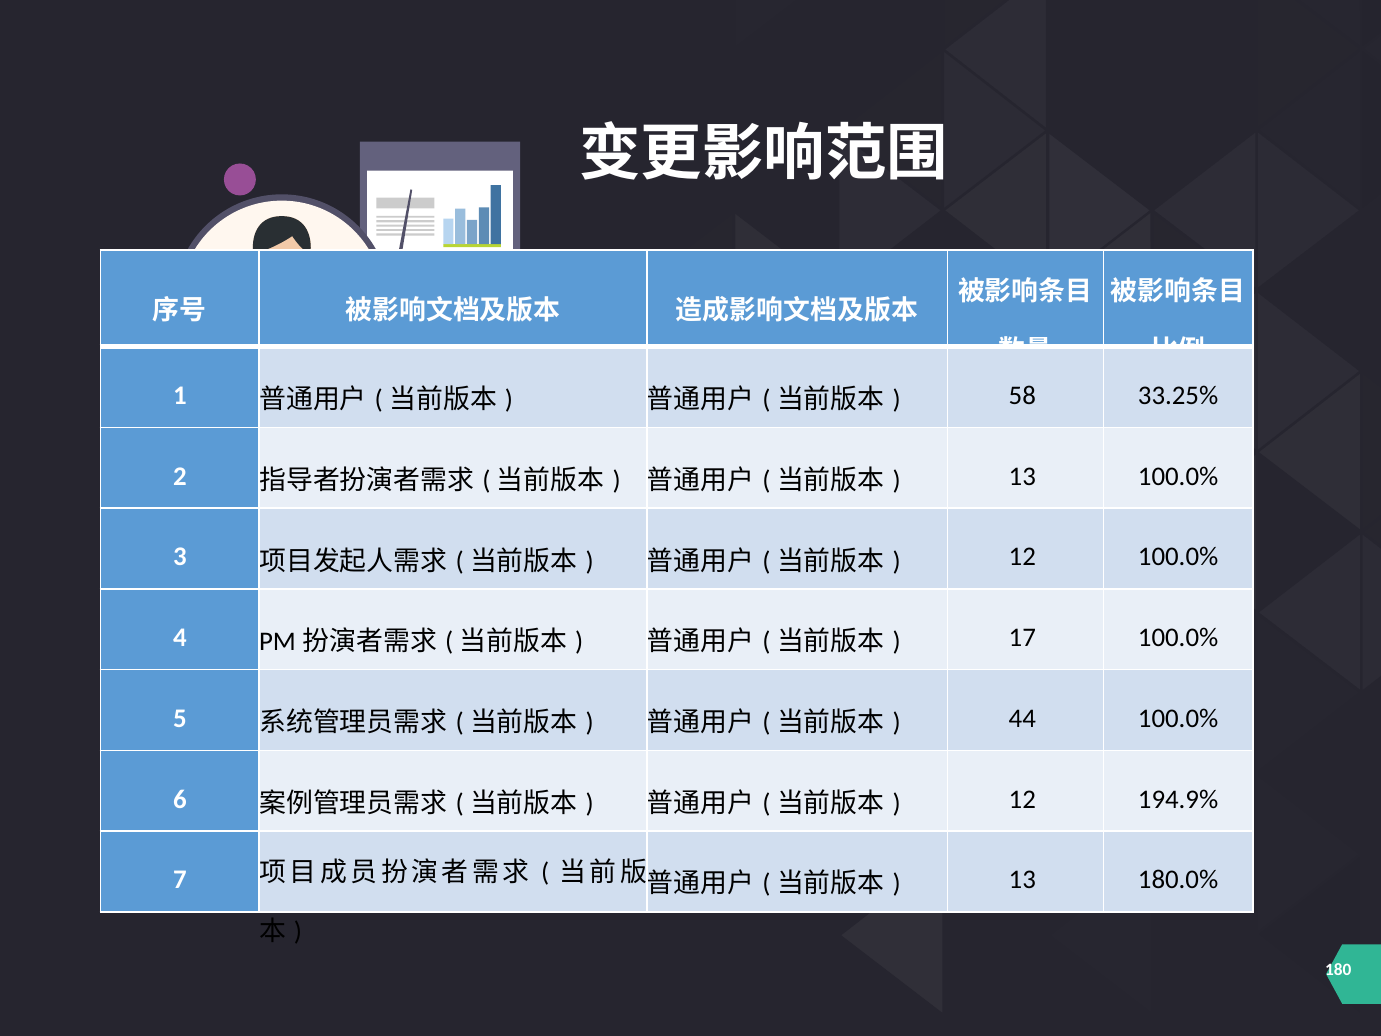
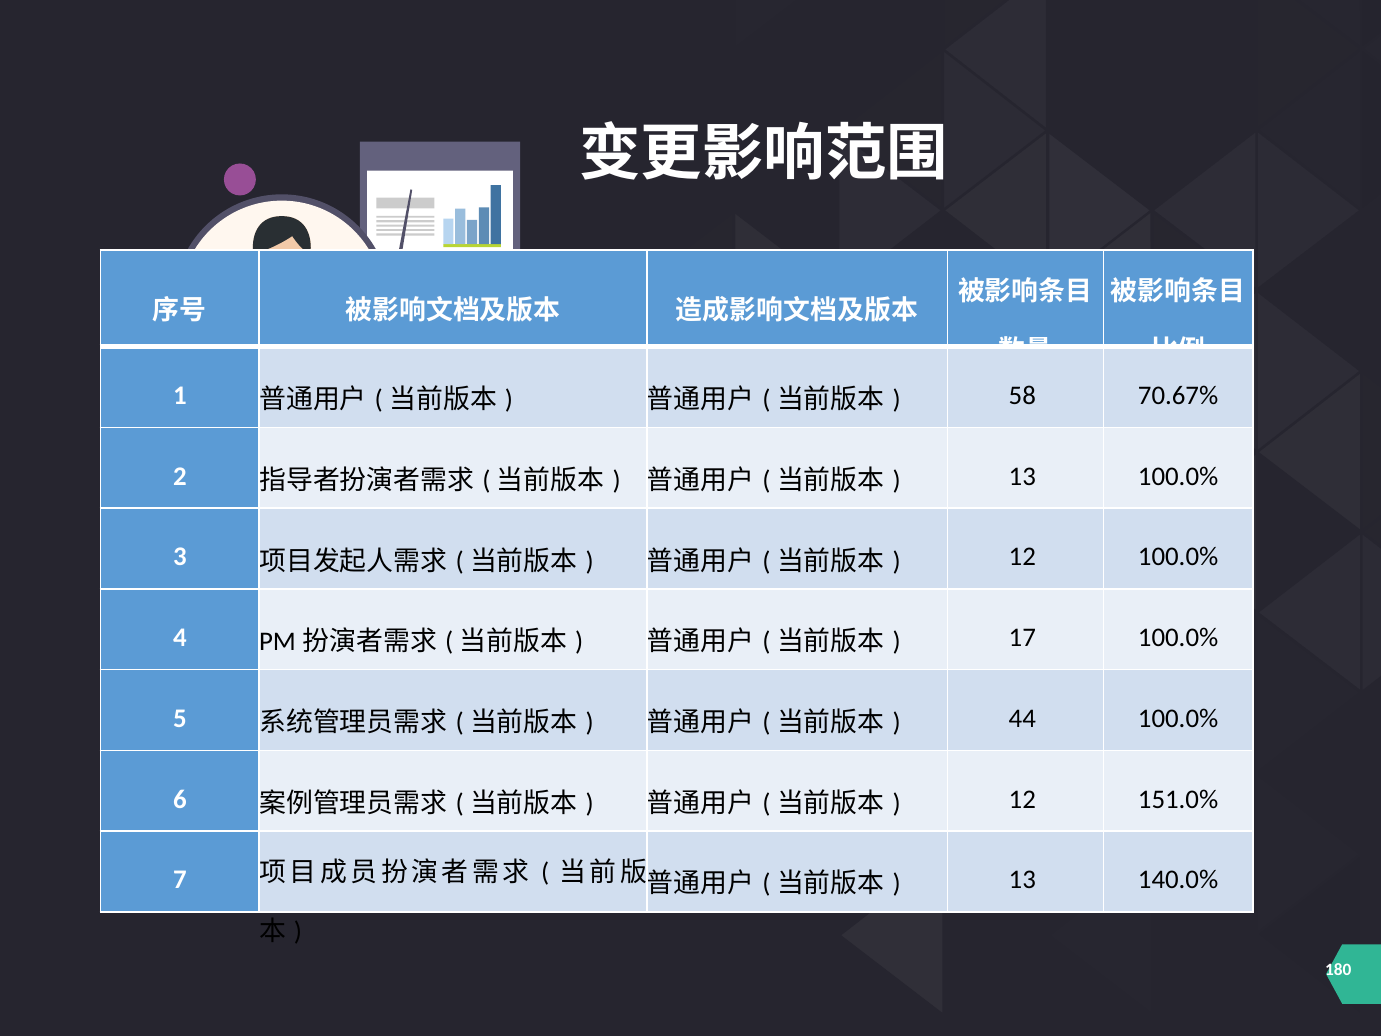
33.25%: 33.25% -> 70.67%
194.9%: 194.9% -> 151.0%
180.0%: 180.0% -> 140.0%
